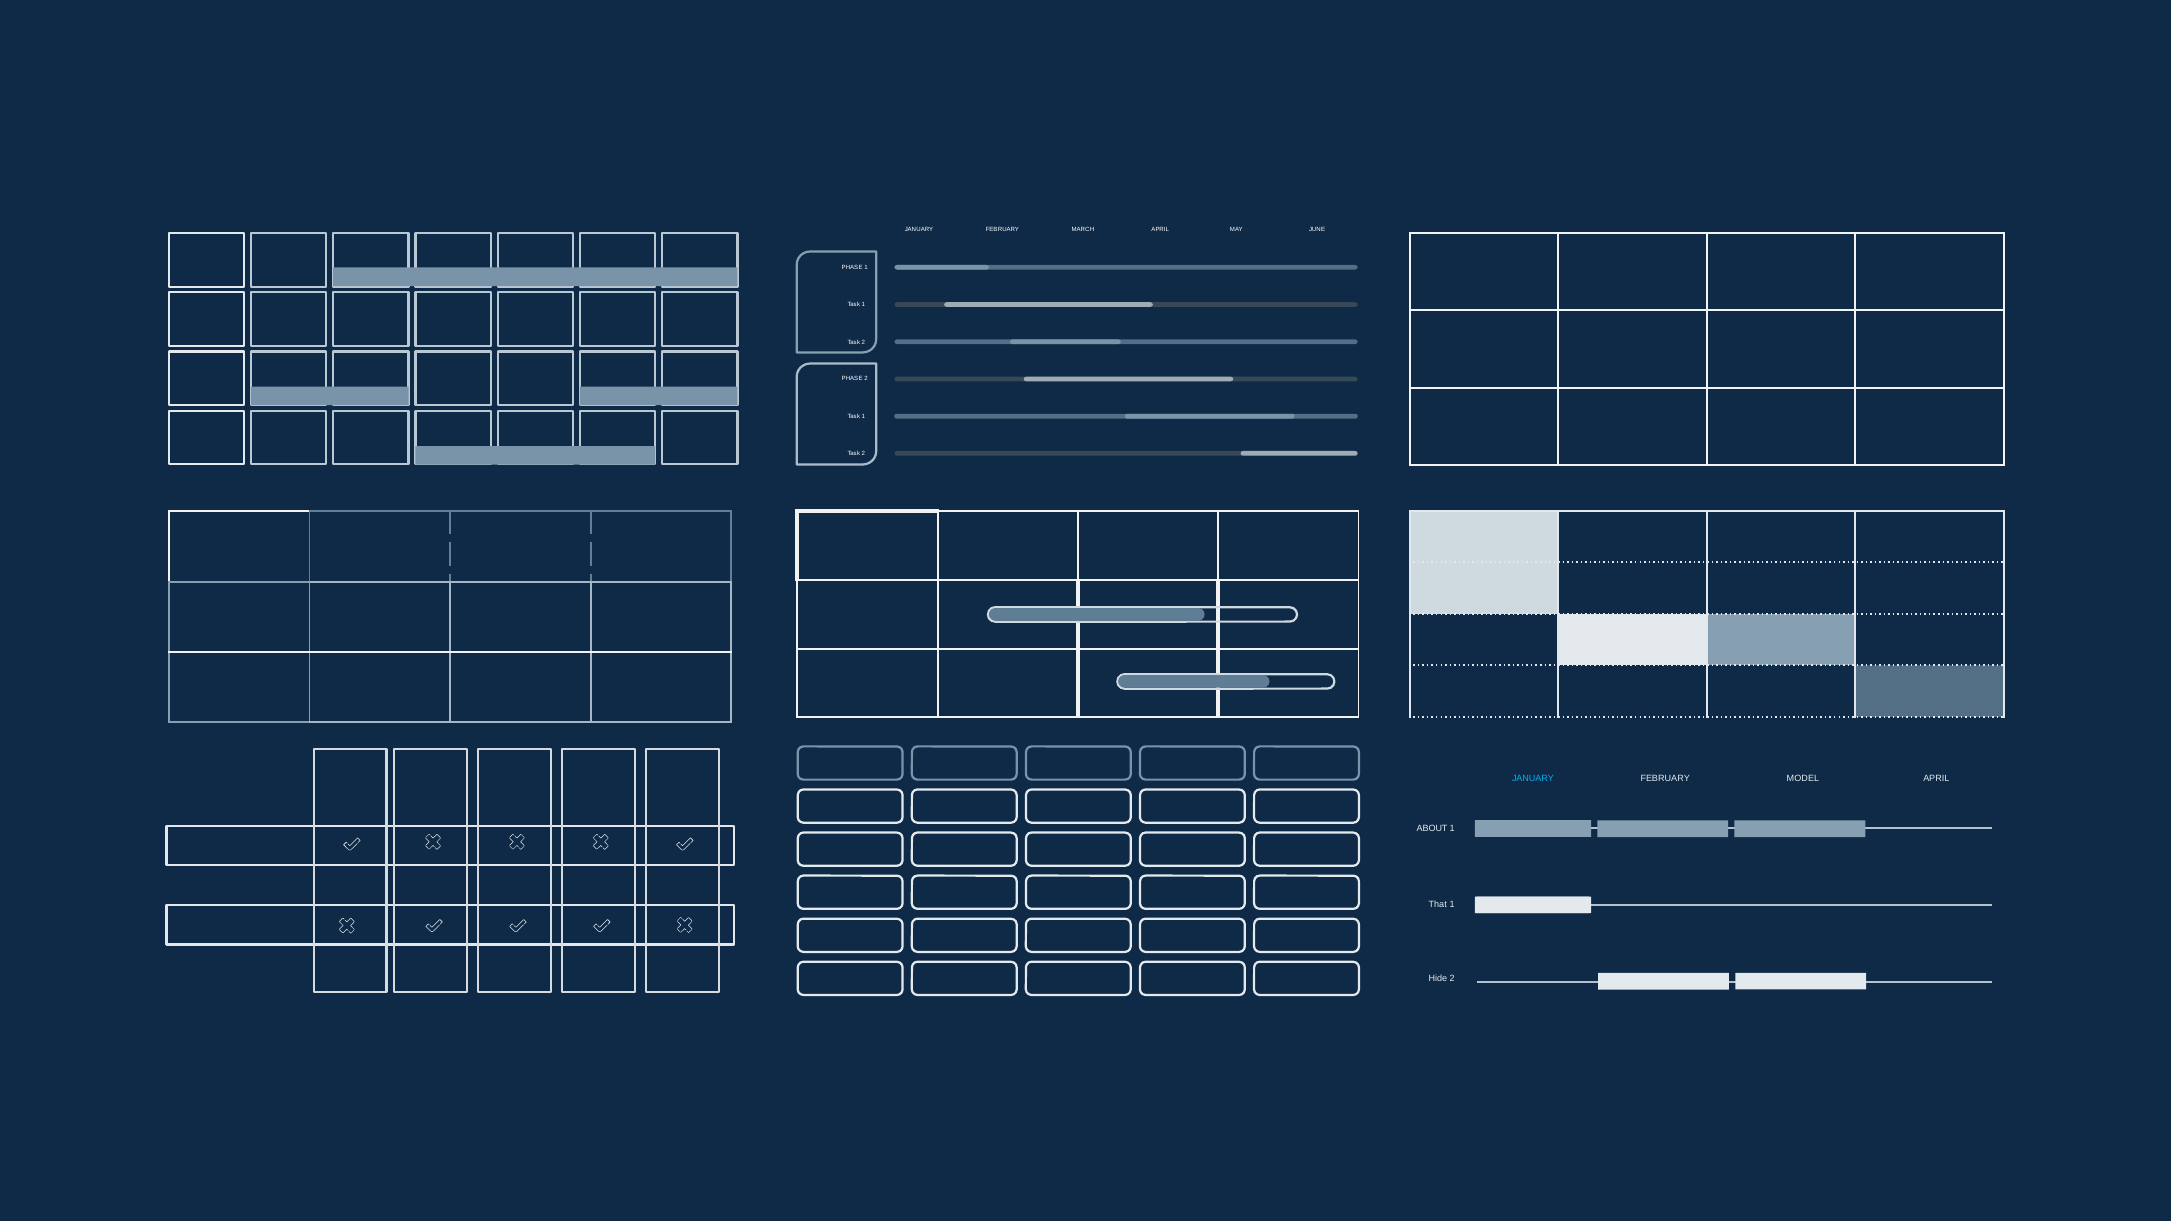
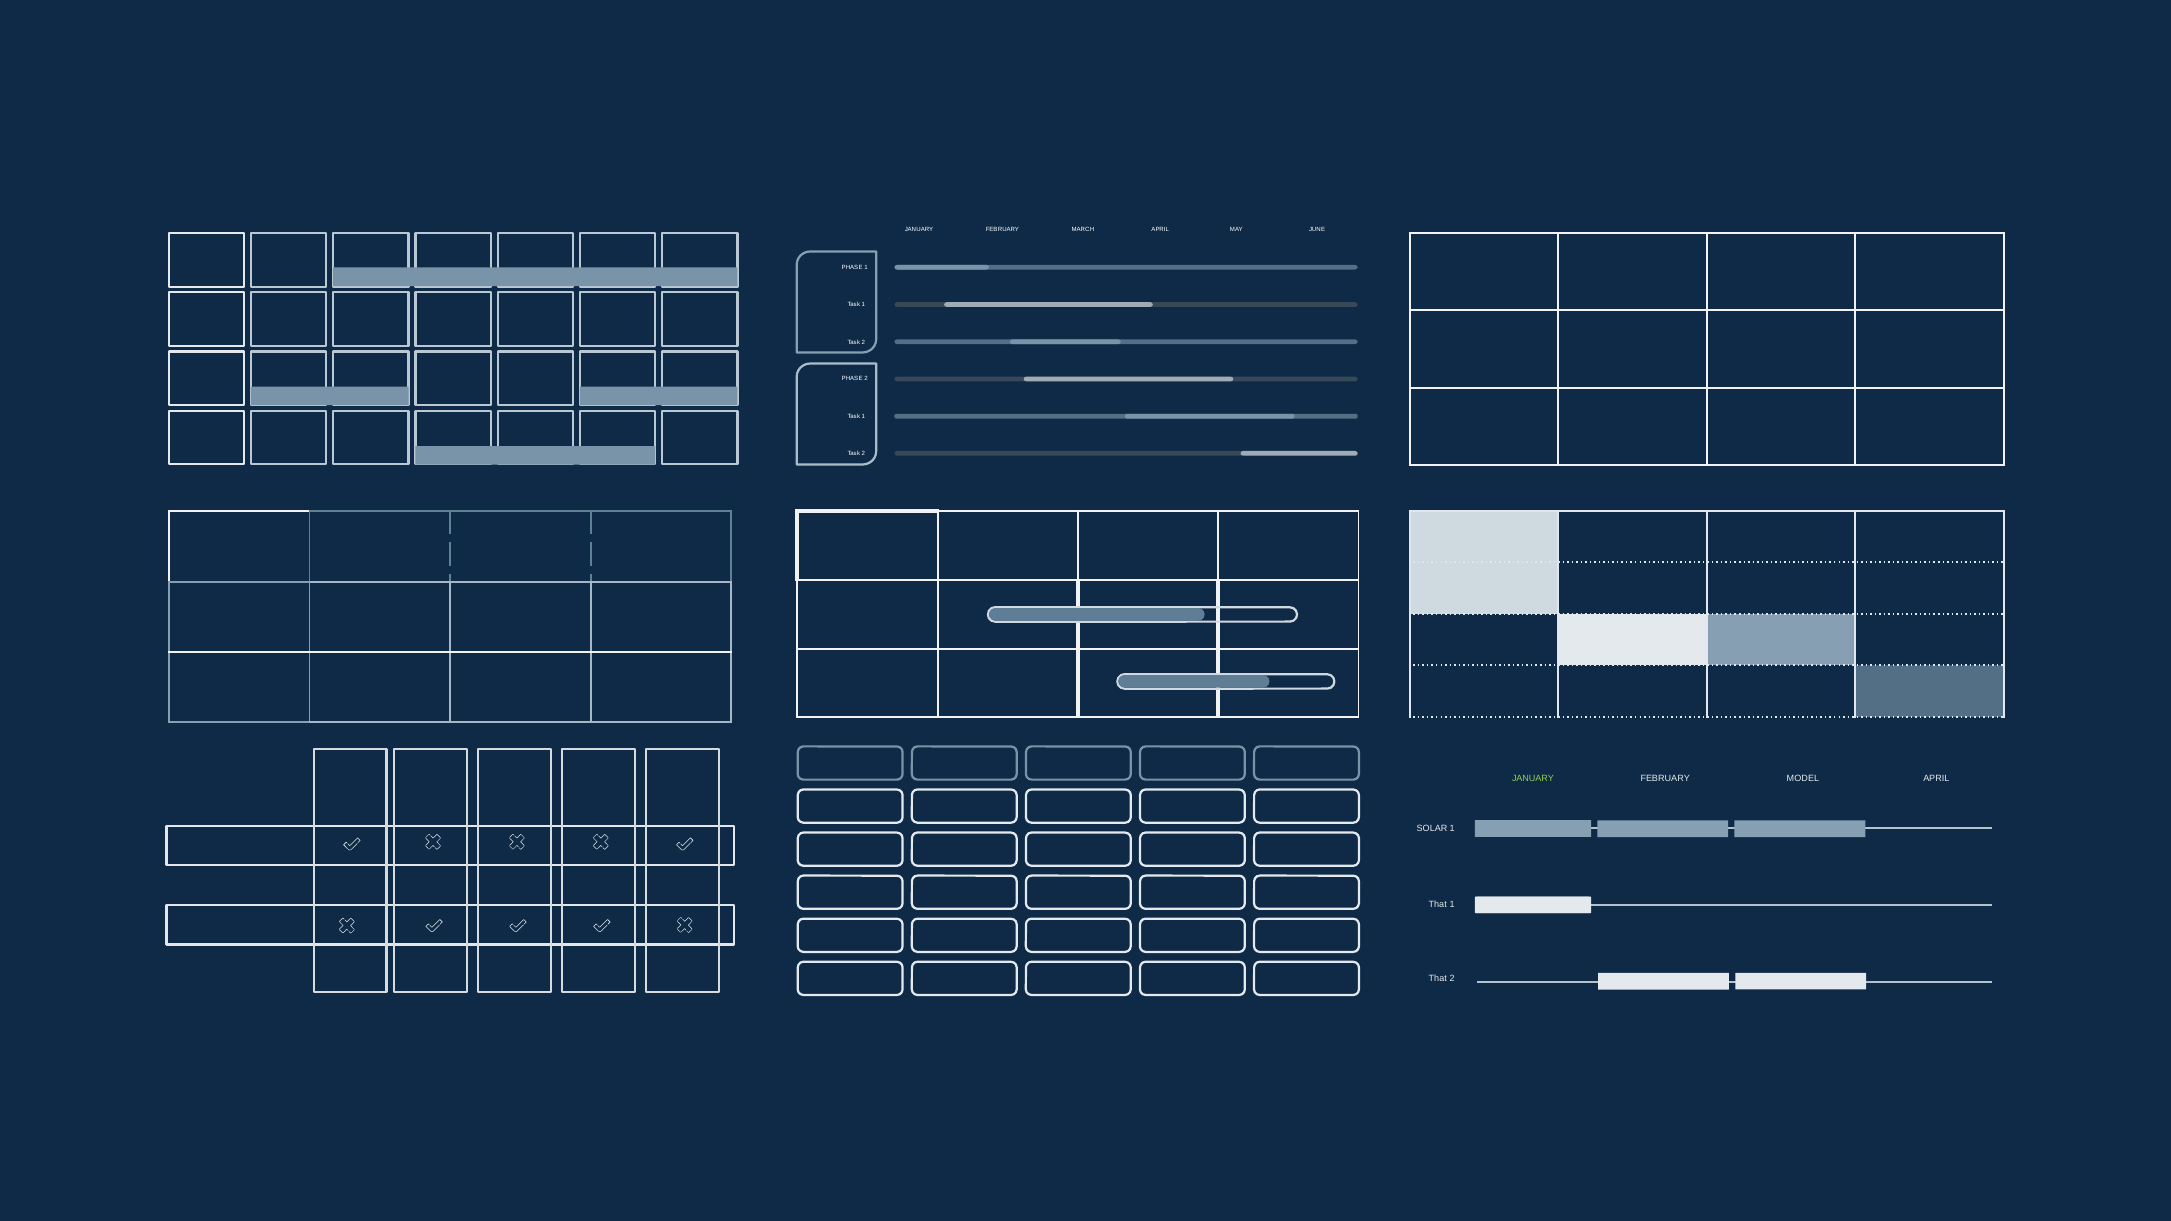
JANUARY at (1533, 779) colour: light blue -> light green
ABOUT: ABOUT -> SOLAR
Hide at (1438, 979): Hide -> That
